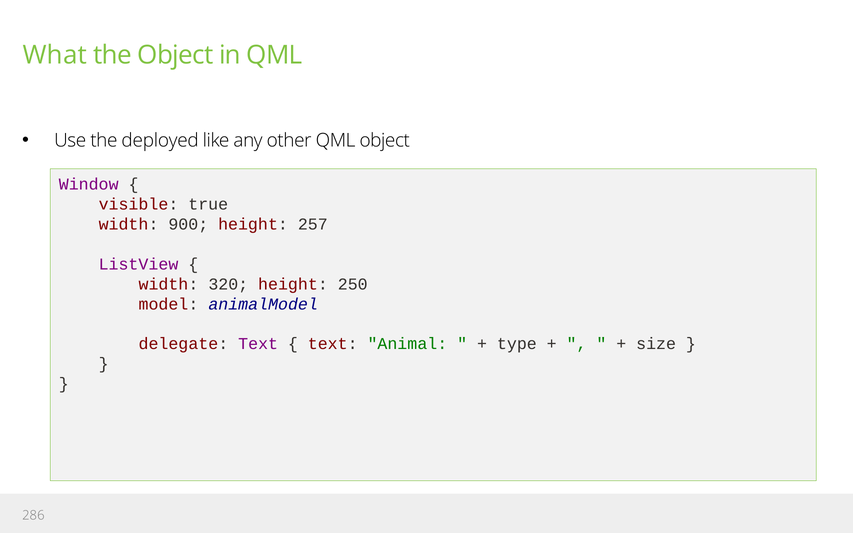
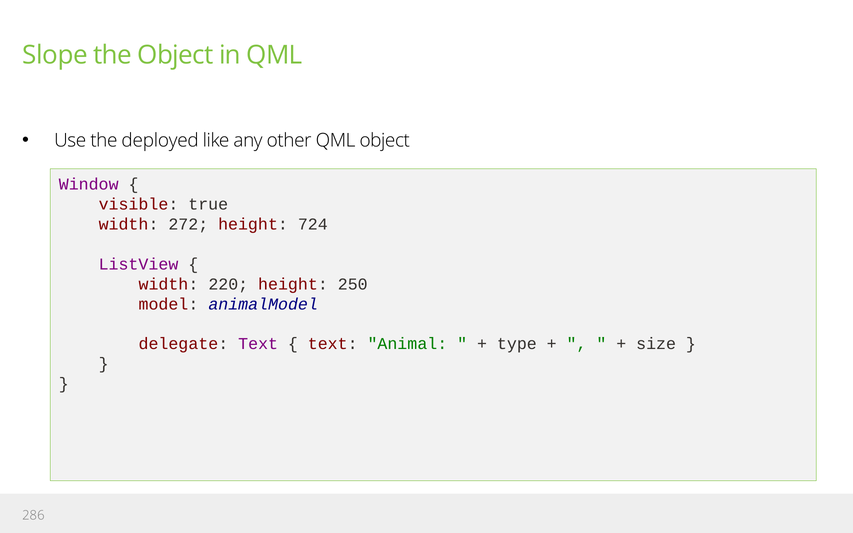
What: What -> Slope
900: 900 -> 272
257: 257 -> 724
320: 320 -> 220
